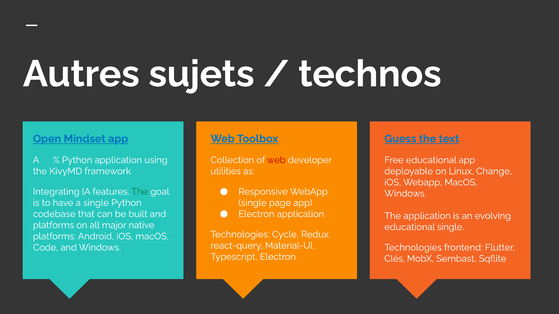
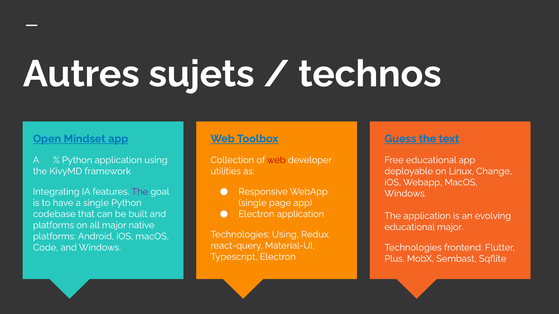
The at (140, 192) colour: green -> purple
educational single: single -> major
Technologies Cycle: Cycle -> Using
Clés: Clés -> Plus
